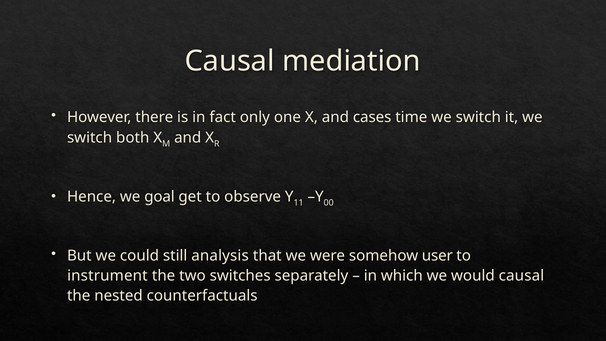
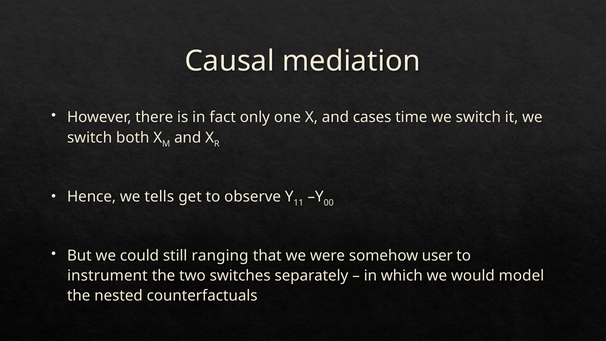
goal: goal -> tells
analysis: analysis -> ranging
would causal: causal -> model
